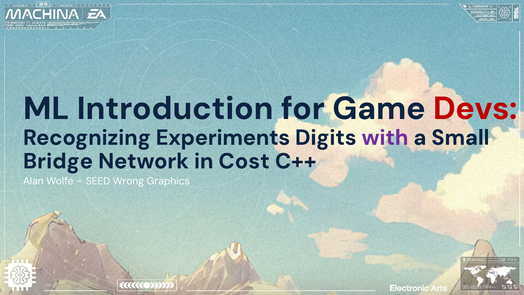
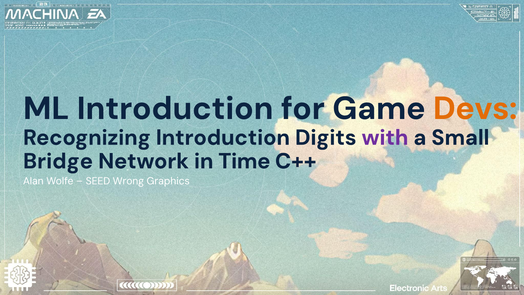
Devs colour: red -> orange
Recognizing Experiments: Experiments -> Introduction
Cost: Cost -> Time
